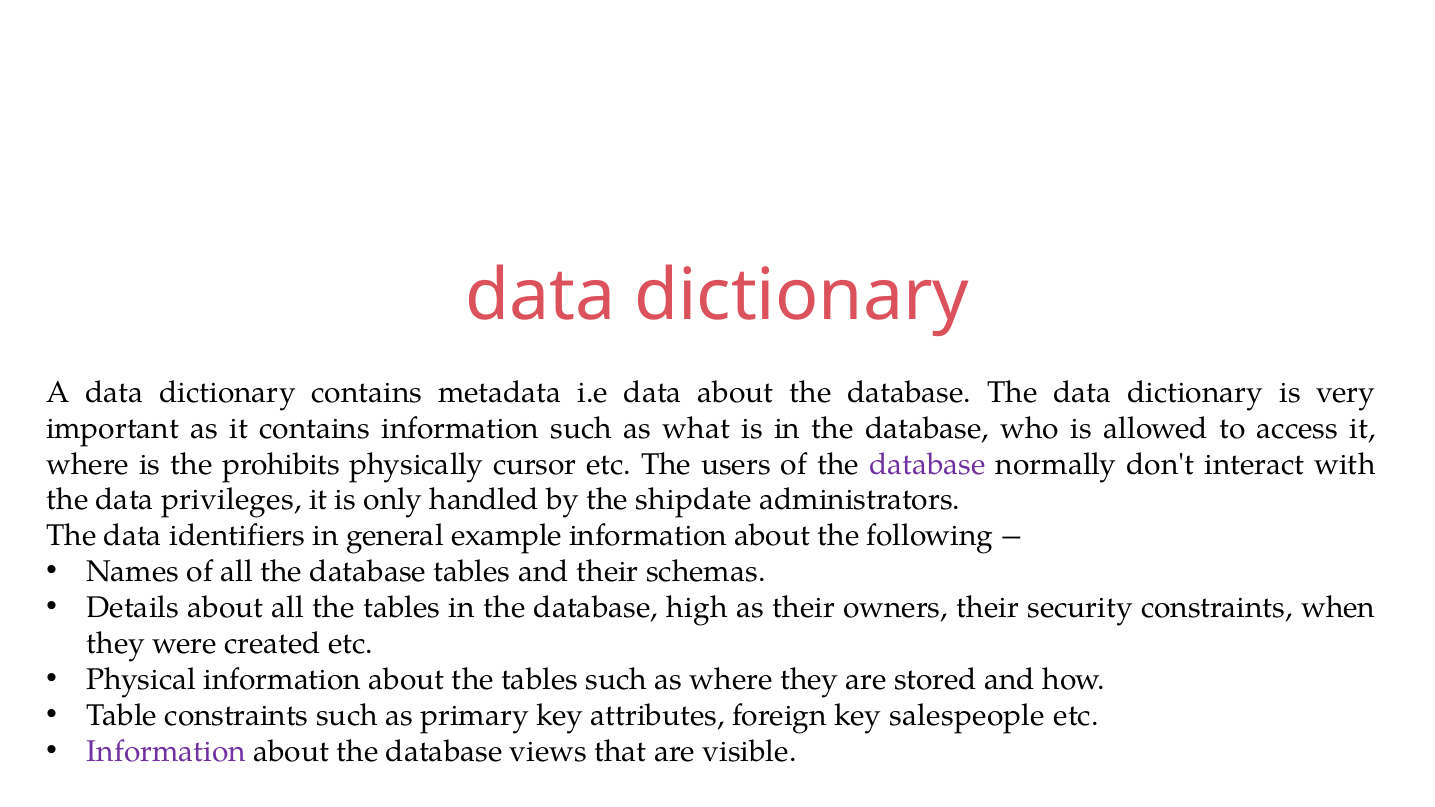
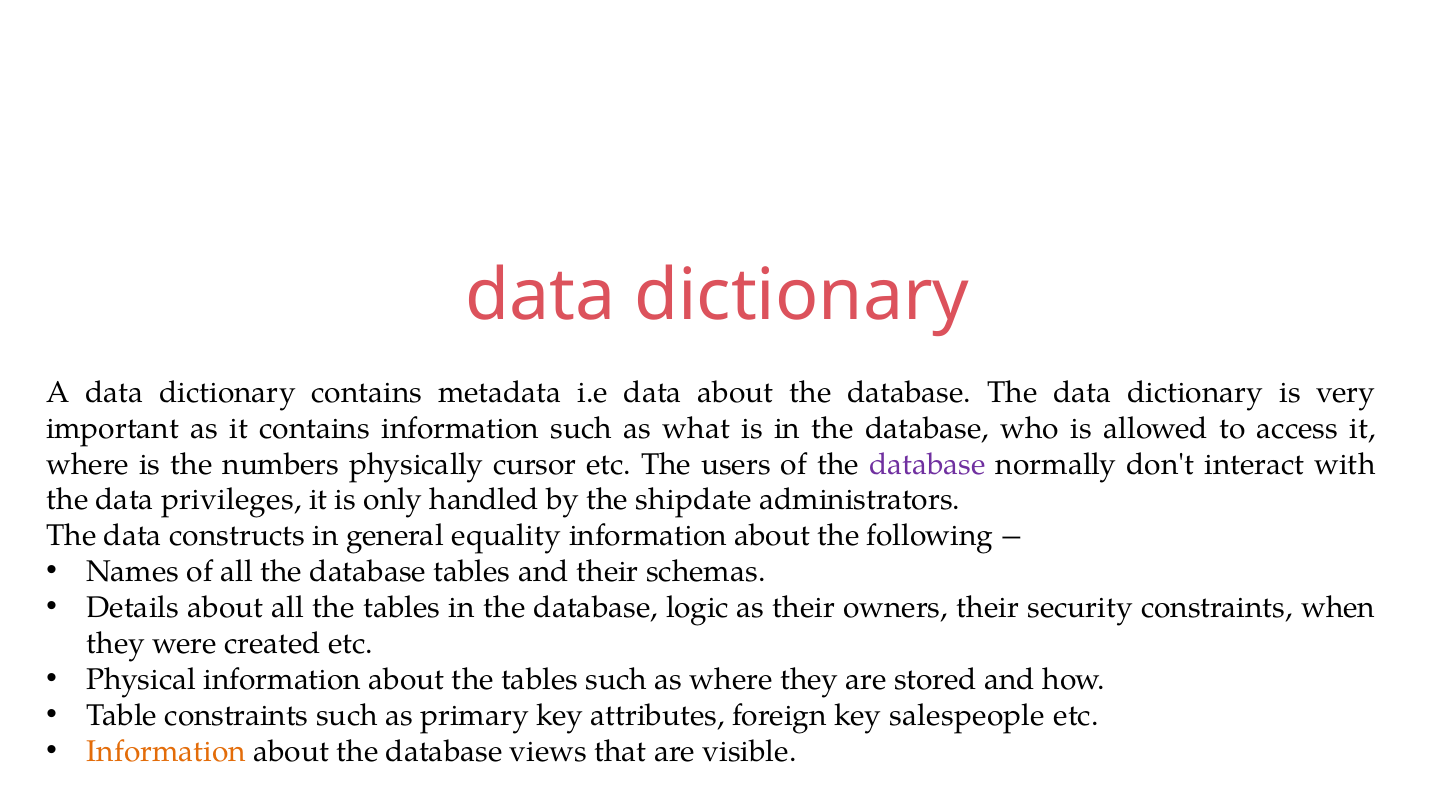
prohibits: prohibits -> numbers
identifiers: identifiers -> constructs
example: example -> equality
high: high -> logic
Information at (166, 751) colour: purple -> orange
